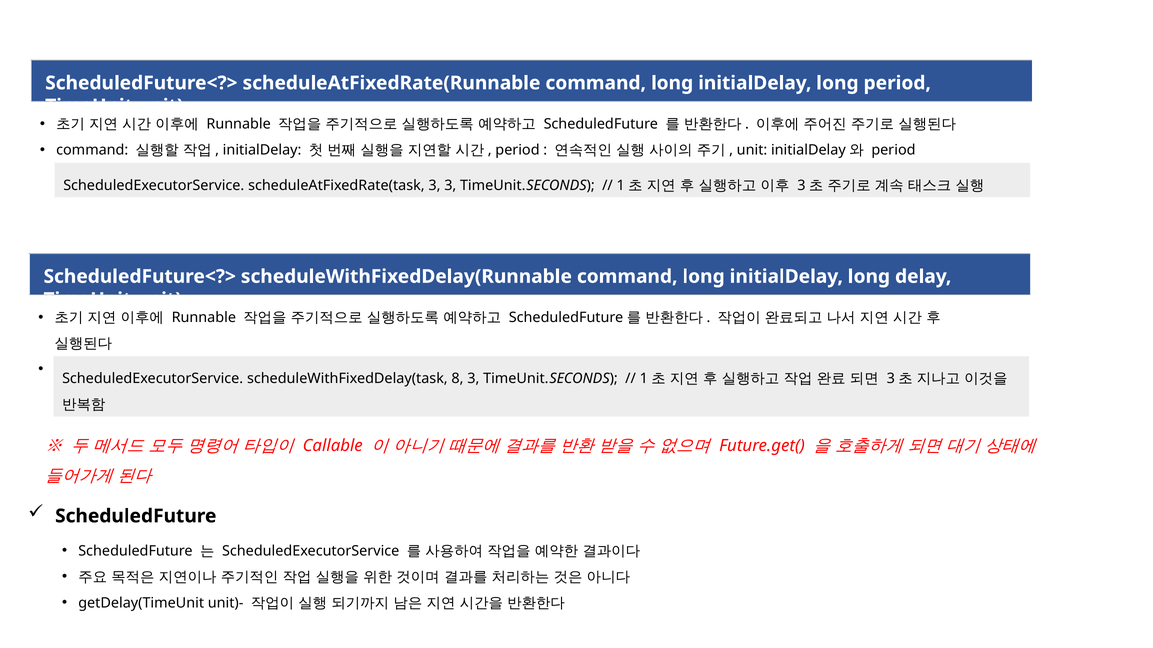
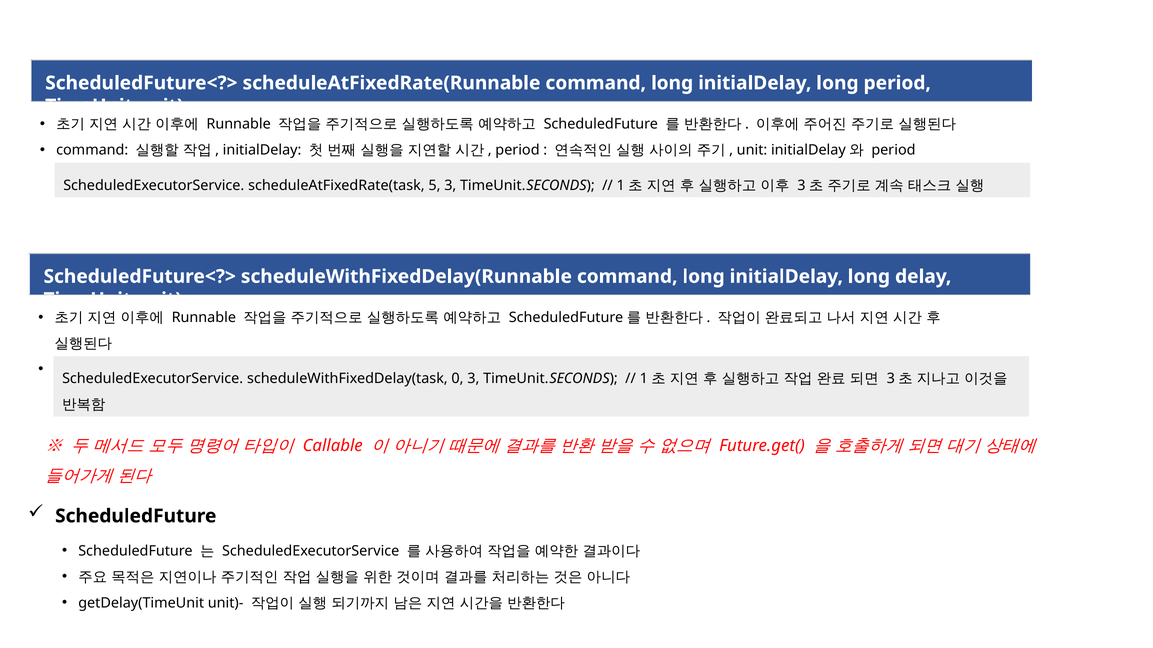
scheduleAtFixedRate(task 3: 3 -> 5
8: 8 -> 0
